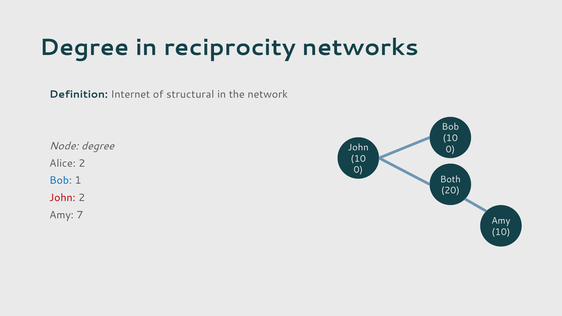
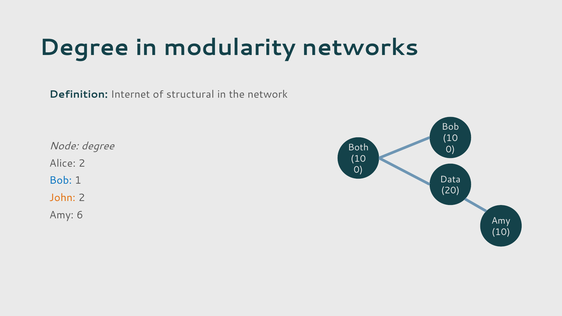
reciprocity: reciprocity -> modularity
John at (358, 147): John -> Both
Both: Both -> Data
John at (62, 198) colour: red -> orange
7: 7 -> 6
